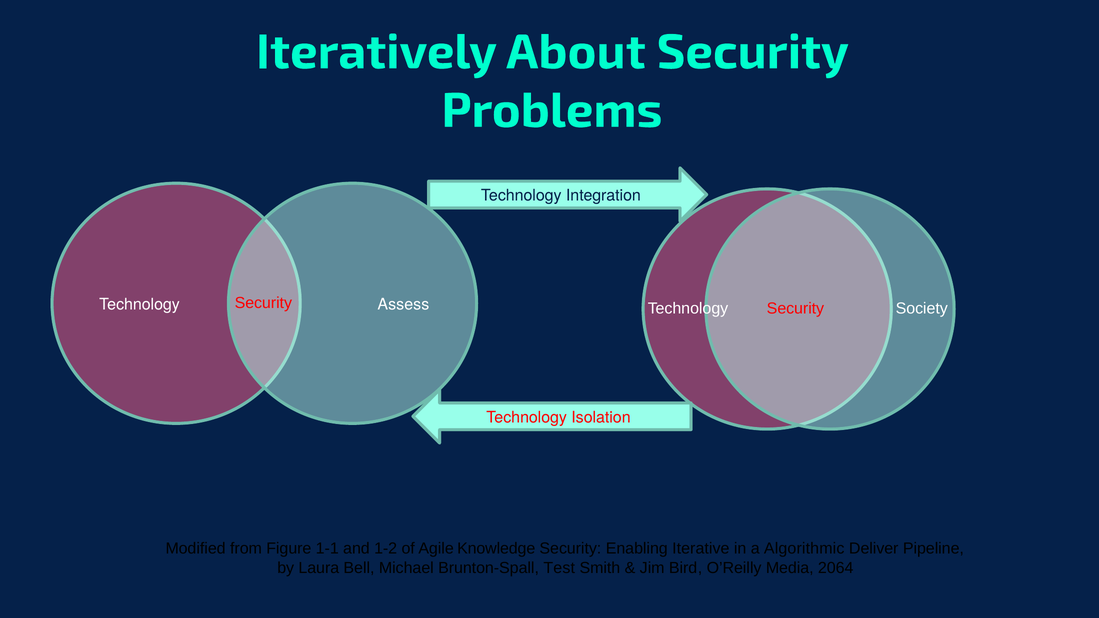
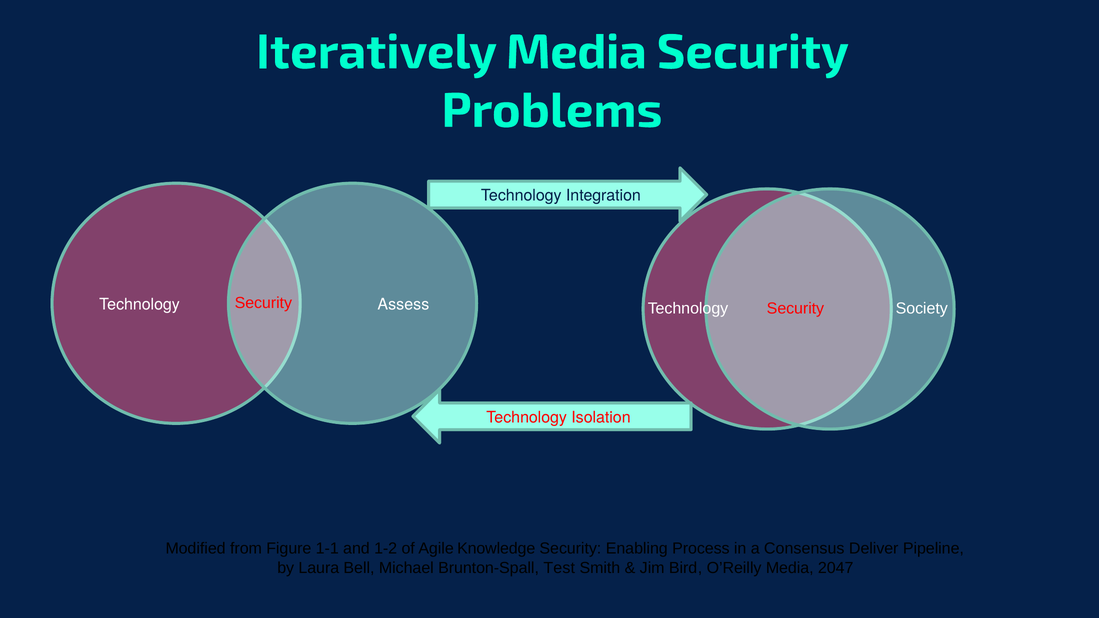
Iteratively About: About -> Media
Iterative: Iterative -> Process
Algorithmic: Algorithmic -> Consensus
2064: 2064 -> 2047
